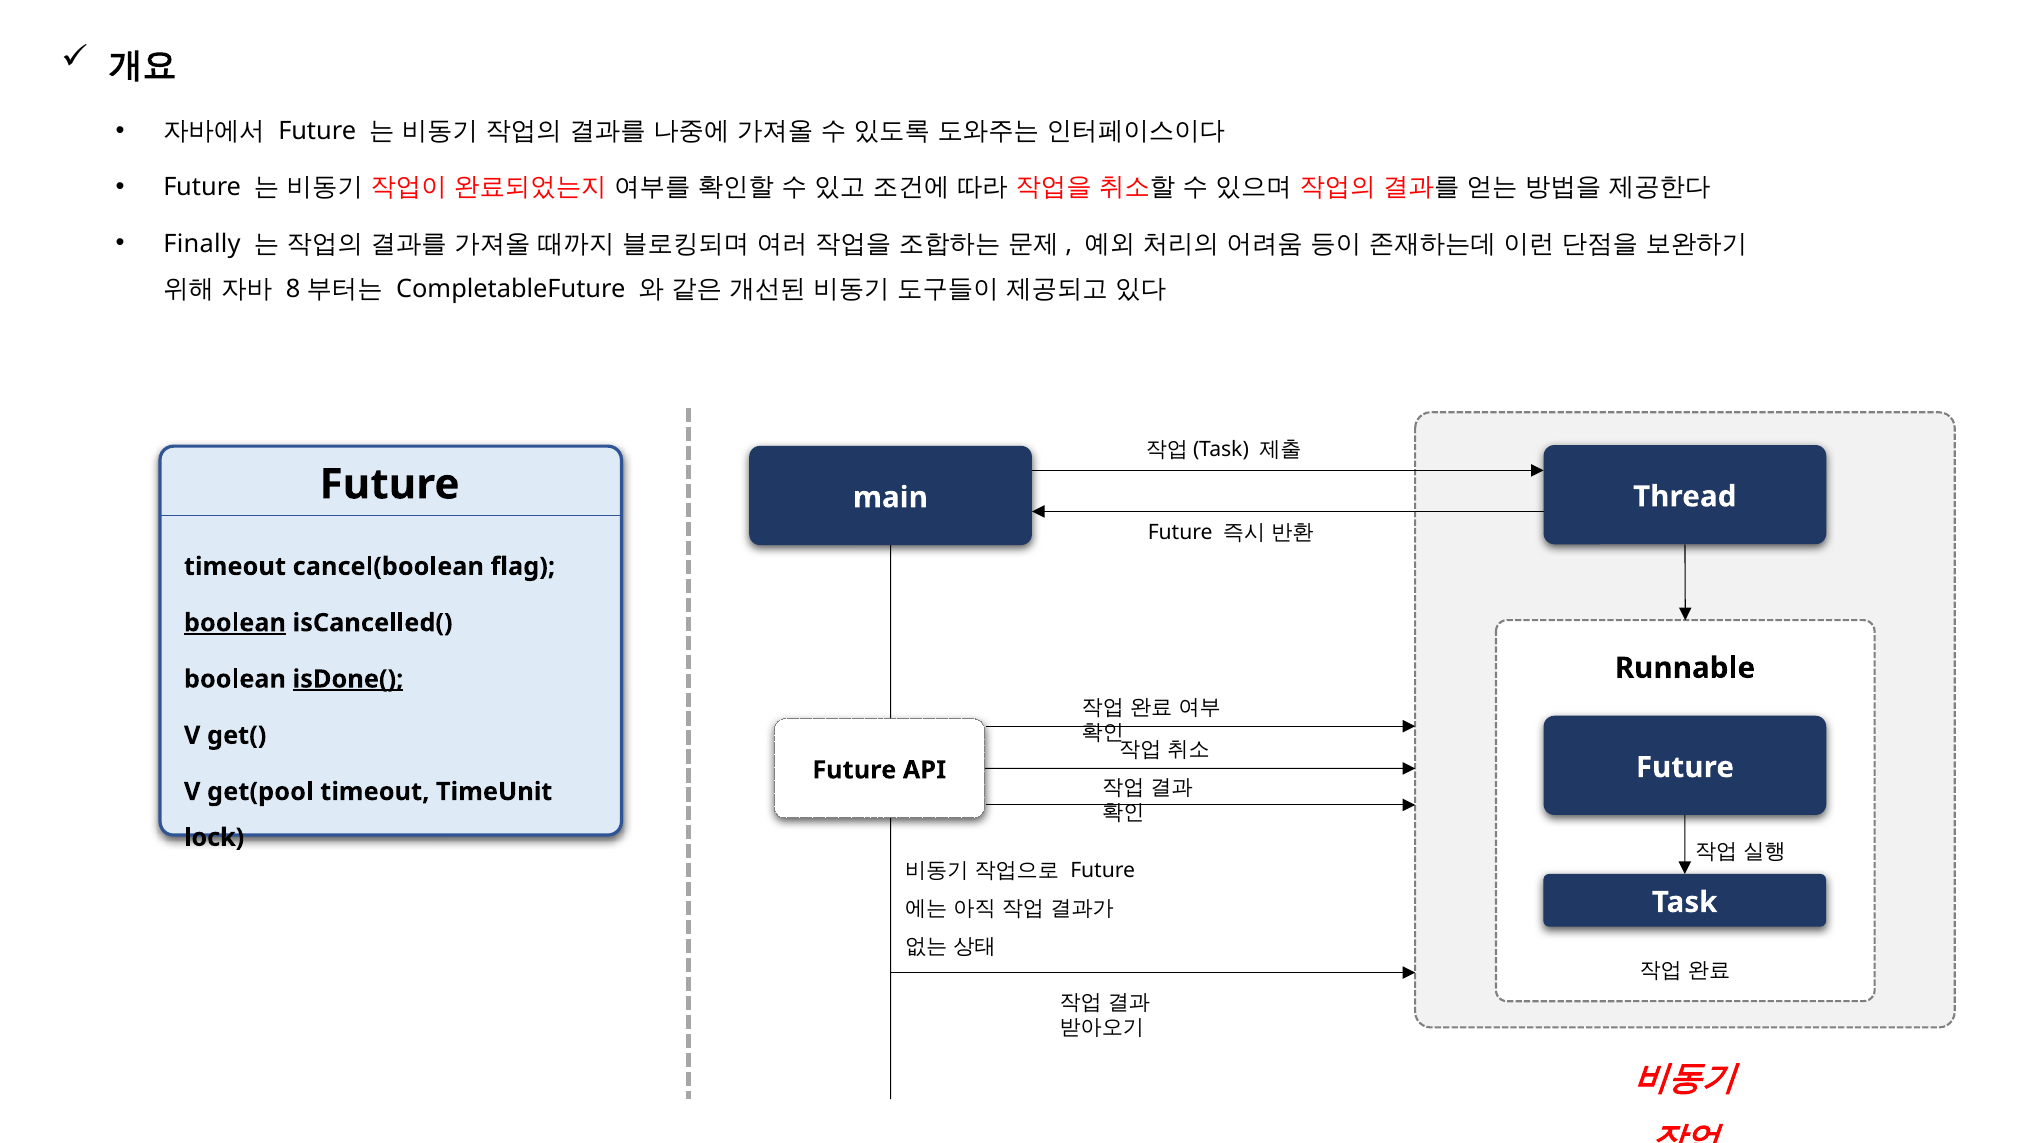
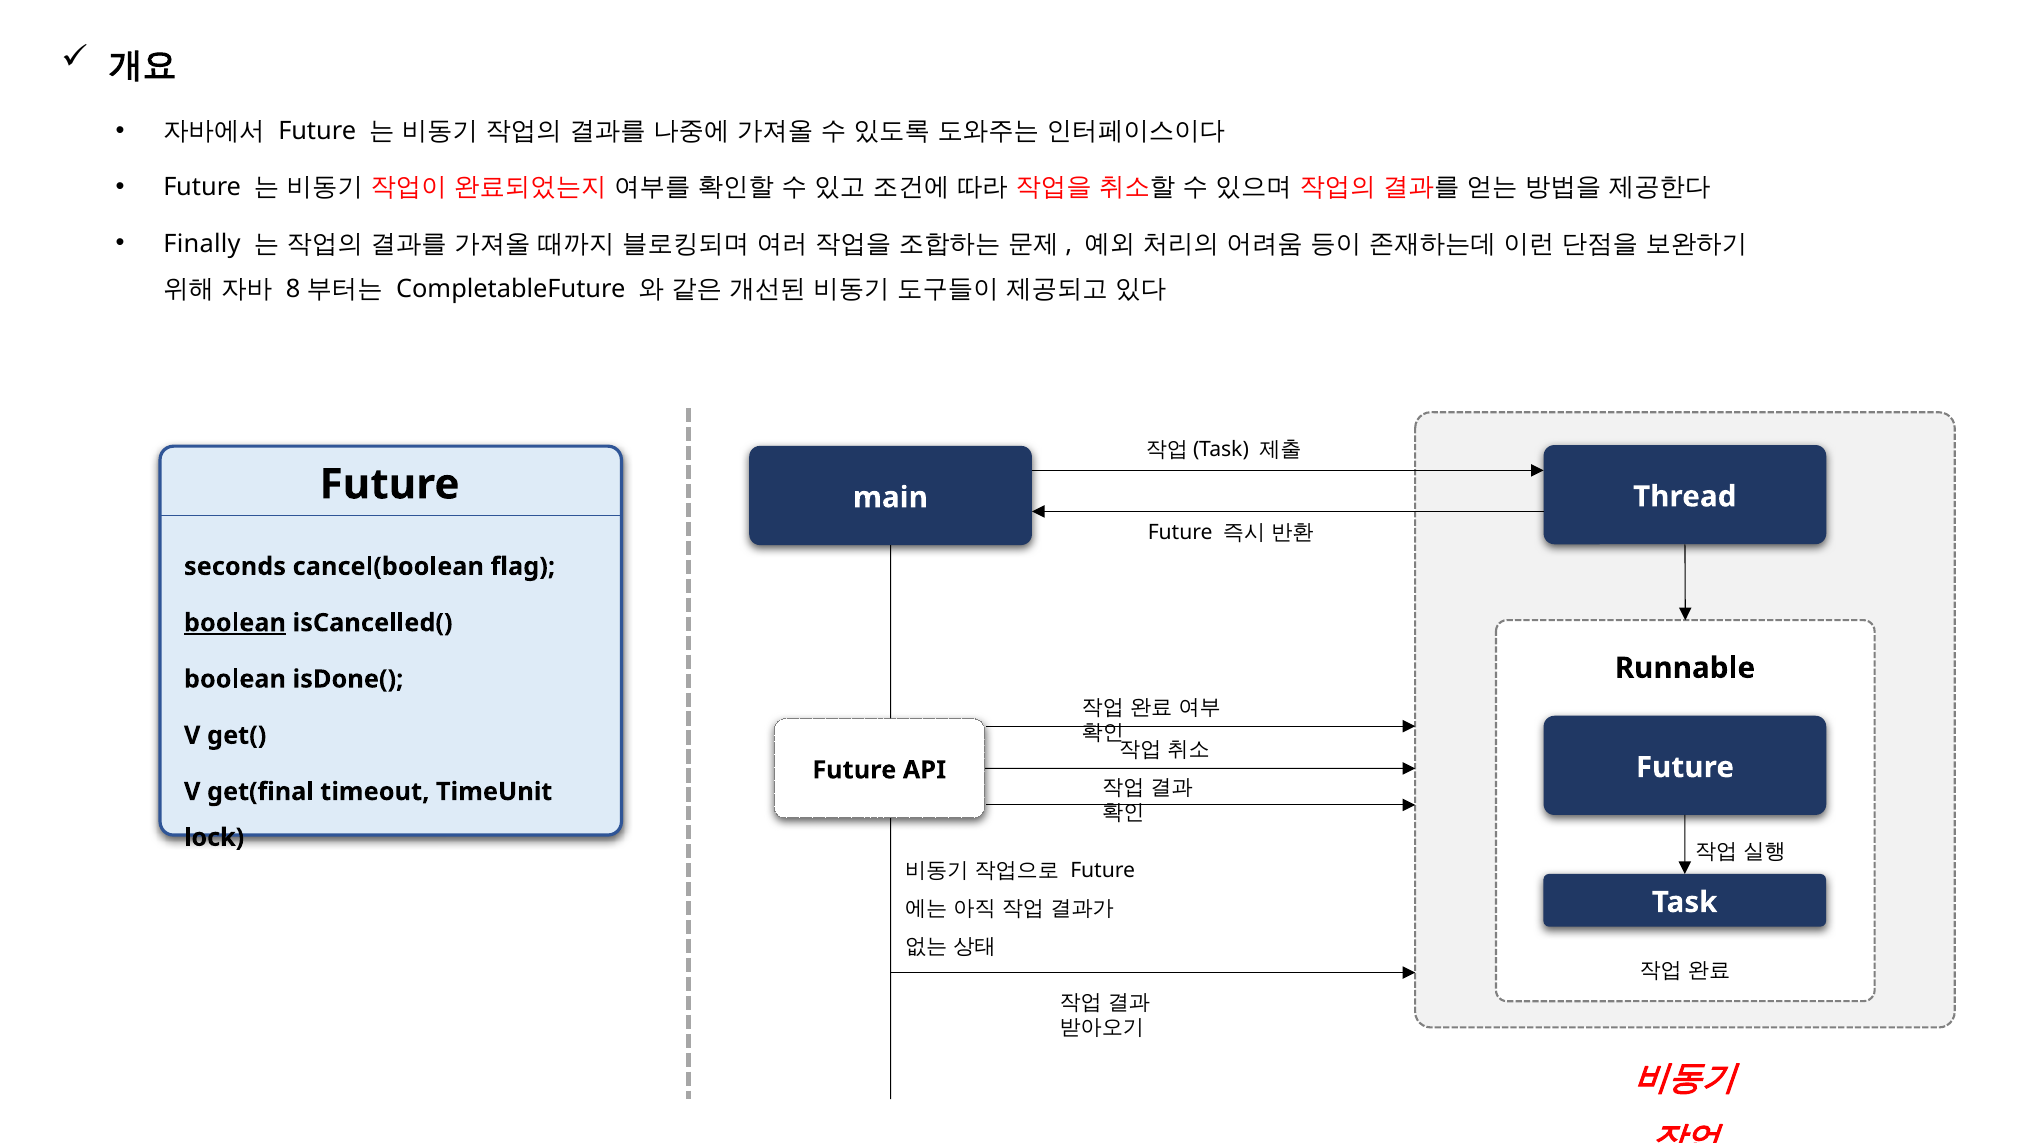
timeout at (235, 567): timeout -> seconds
isDone( underline: present -> none
get(pool: get(pool -> get(final
